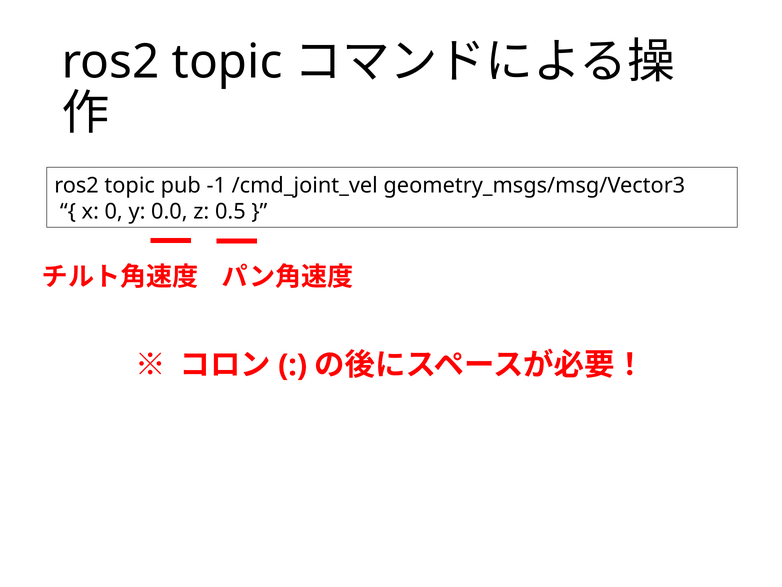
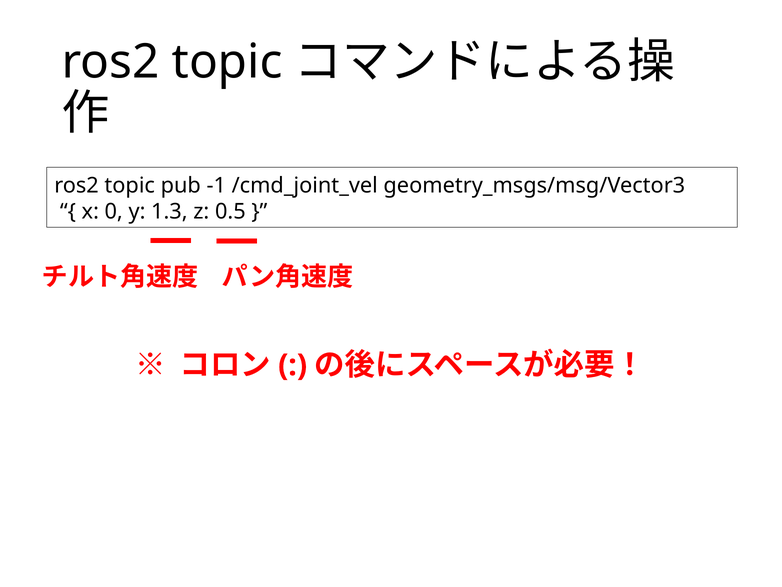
0.0: 0.0 -> 1.3
